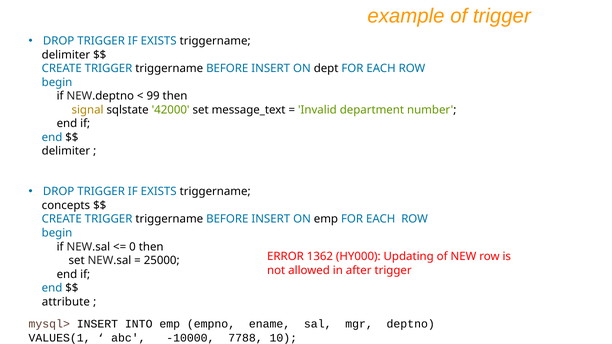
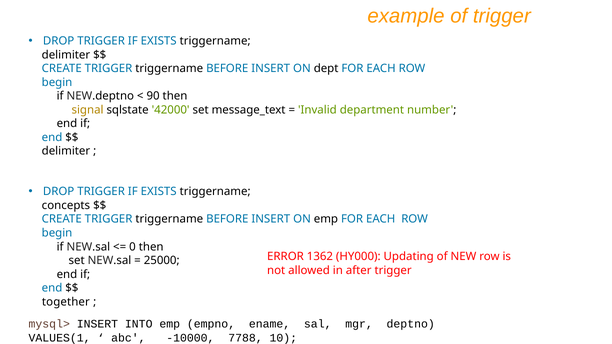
99: 99 -> 90
attribute: attribute -> together
